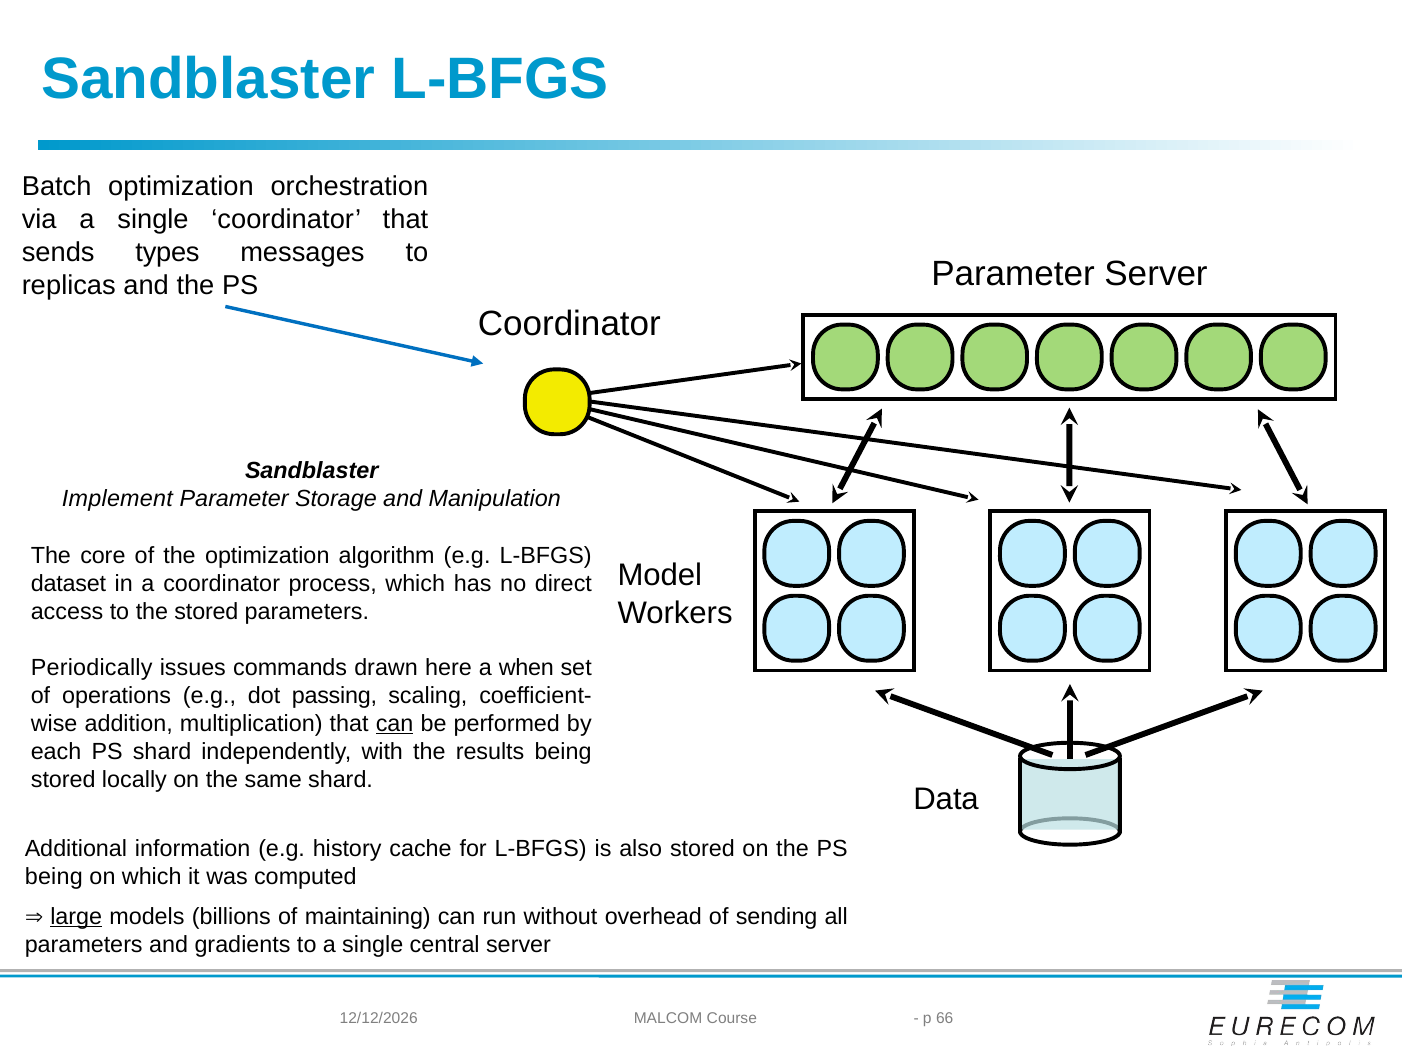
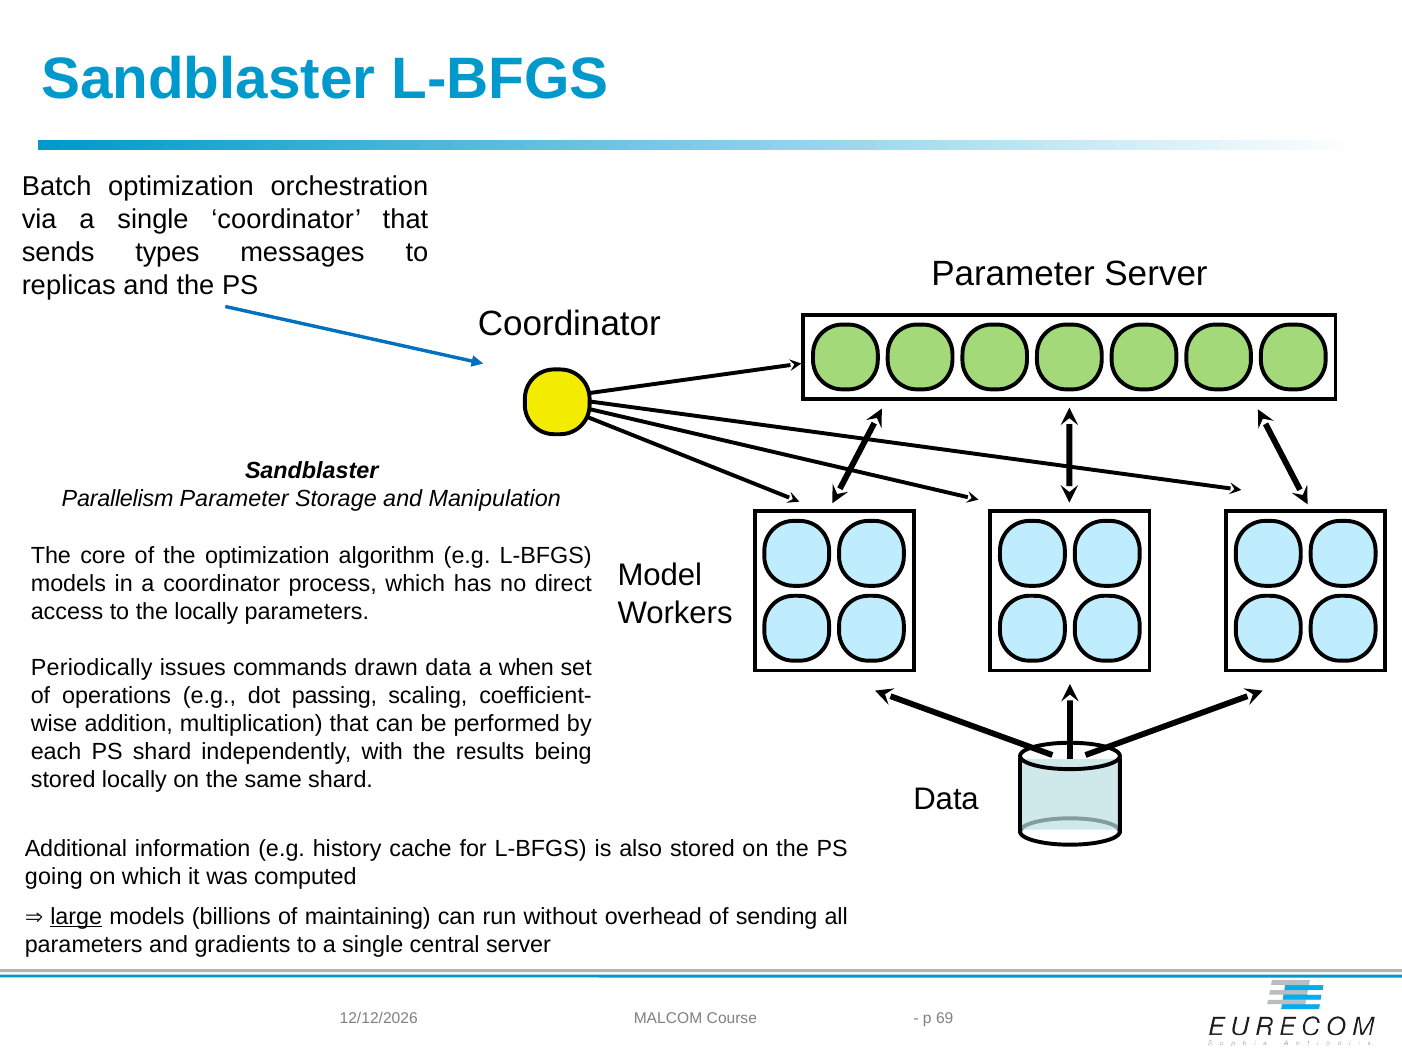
Implement: Implement -> Parallelism
dataset at (69, 583): dataset -> models
the stored: stored -> locally
drawn here: here -> data
can at (395, 723) underline: present -> none
being at (54, 876): being -> going
66: 66 -> 69
